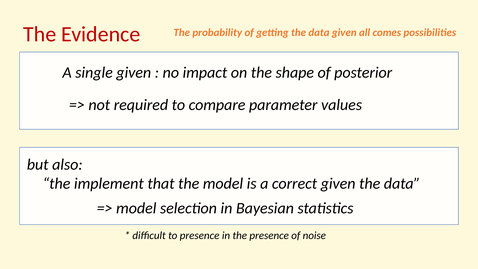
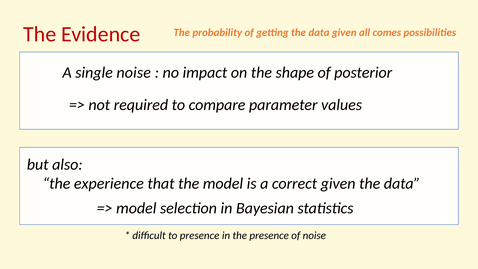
single given: given -> noise
implement: implement -> experience
